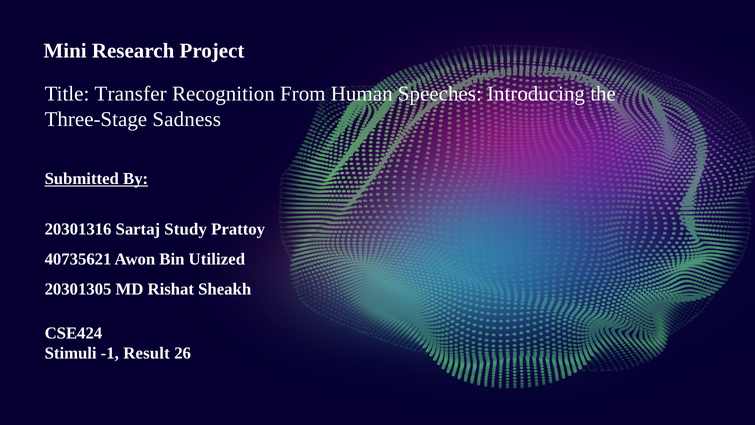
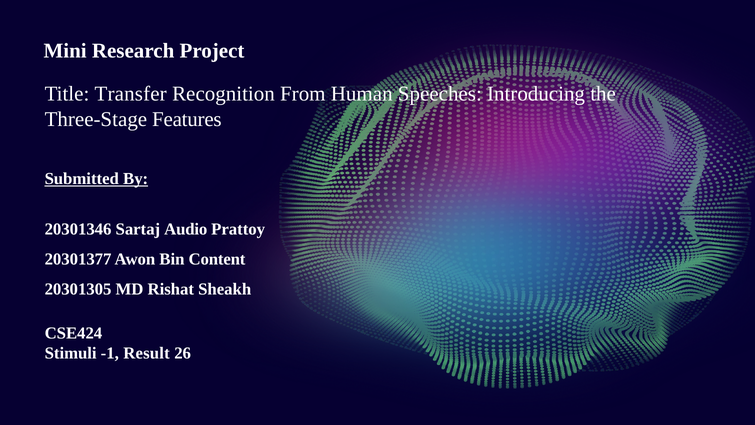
Sadness: Sadness -> Features
20301316: 20301316 -> 20301346
Study: Study -> Audio
40735621: 40735621 -> 20301377
Utilized: Utilized -> Content
